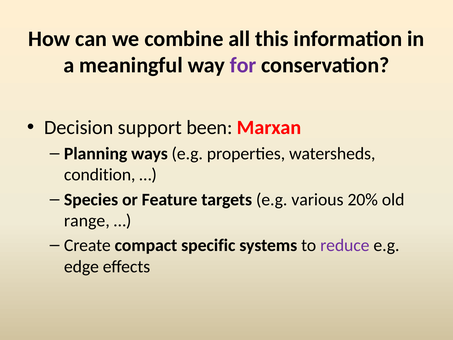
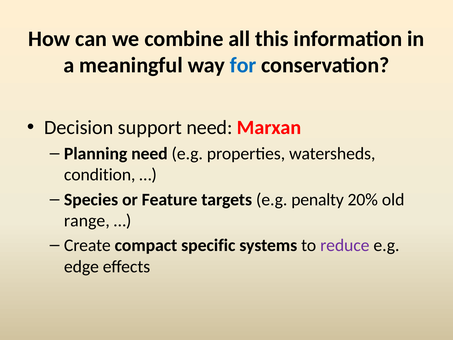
for colour: purple -> blue
support been: been -> need
Planning ways: ways -> need
various: various -> penalty
